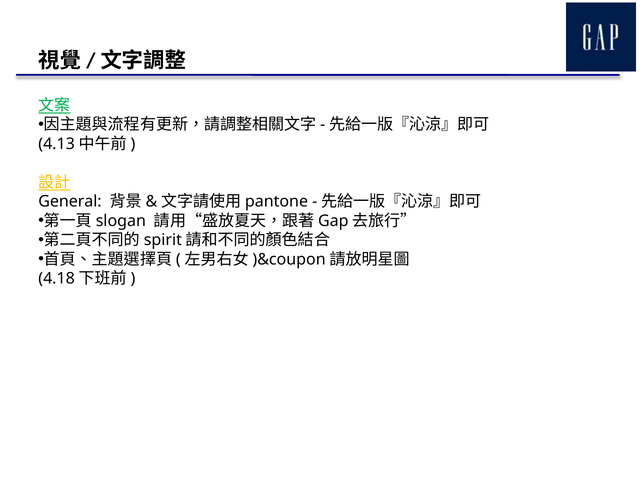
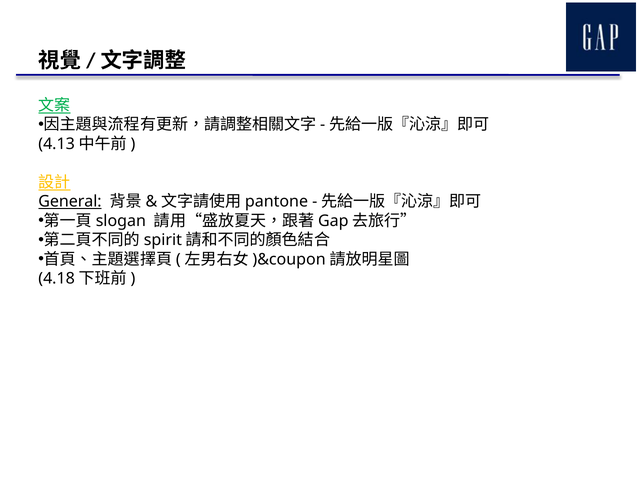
General underline: none -> present
